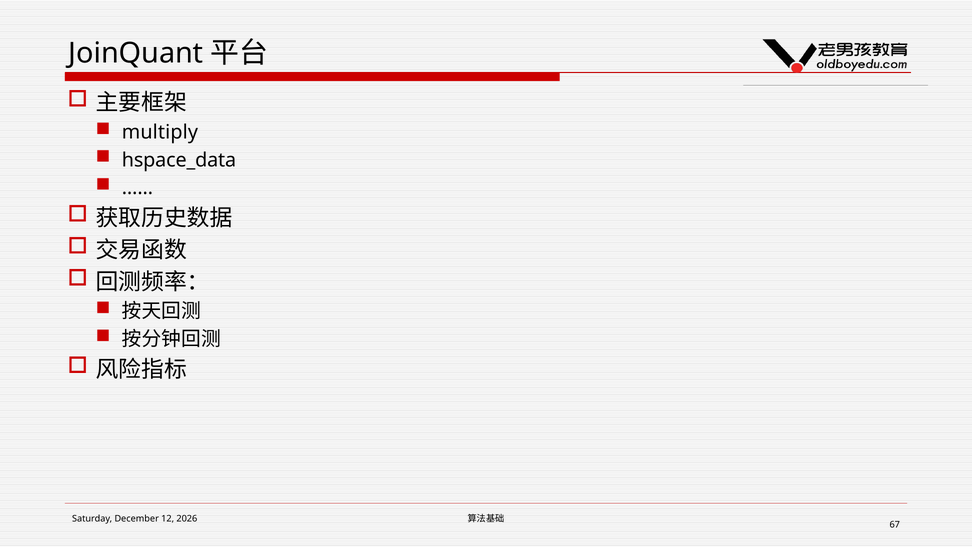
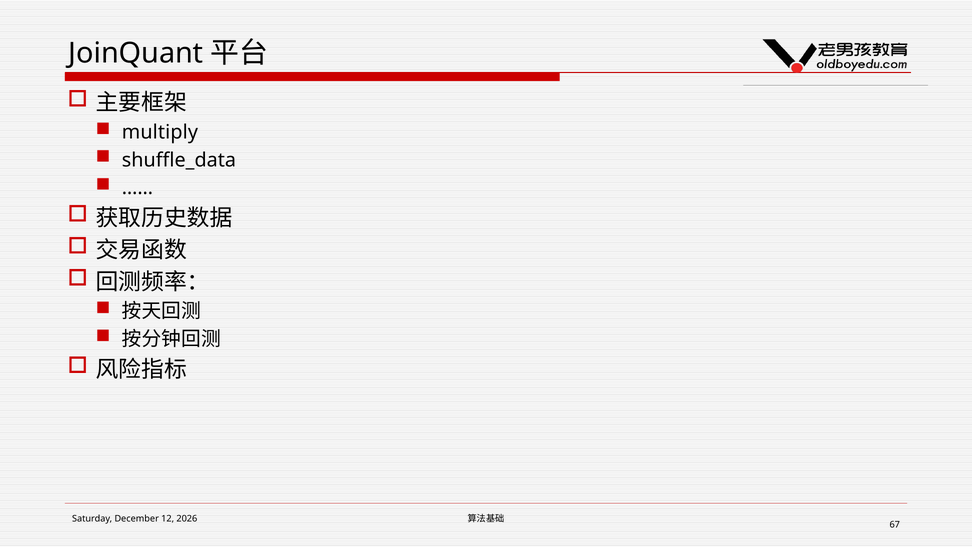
hspace_data: hspace_data -> shuffle_data
